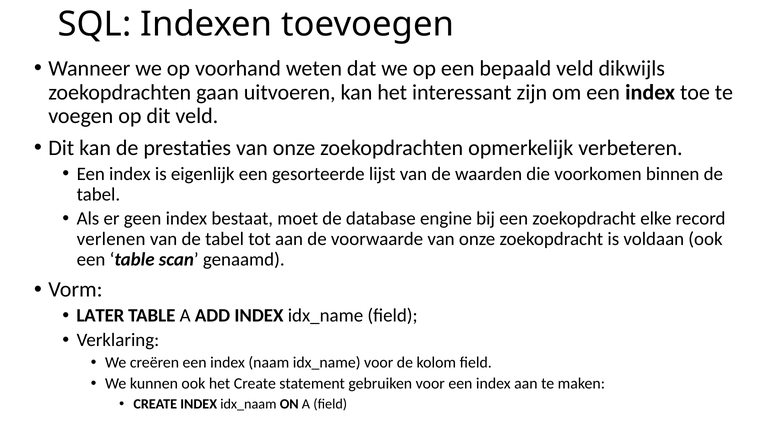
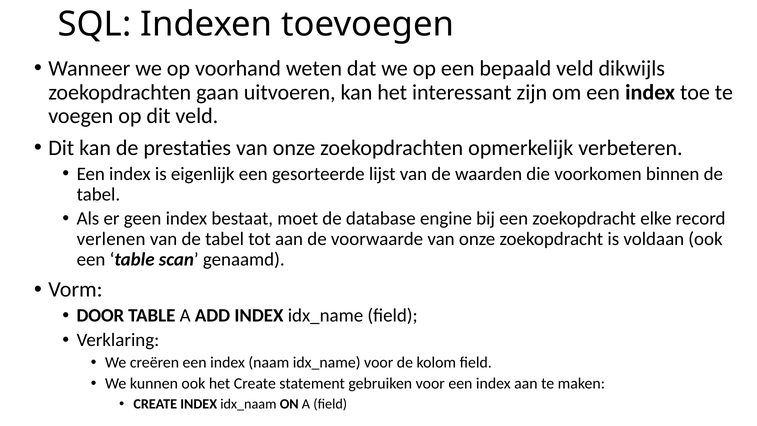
LATER: LATER -> DOOR
